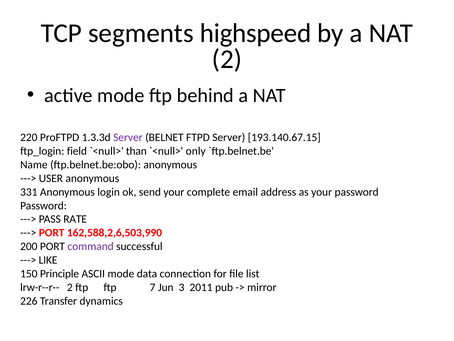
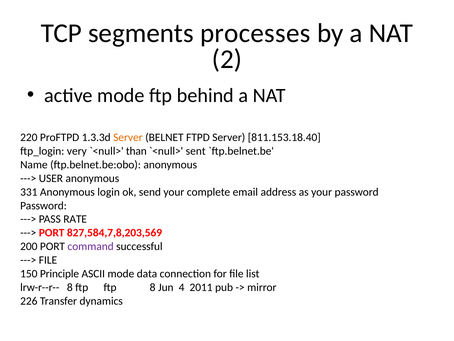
highspeed: highspeed -> processes
Server at (128, 137) colour: purple -> orange
193.140.67.15: 193.140.67.15 -> 811.153.18.40
field: field -> very
only: only -> sent
162,588,2,6,503,990: 162,588,2,6,503,990 -> 827,584,7,8,203,569
LIKE at (48, 260): LIKE -> FILE
lrw-r--r-- 2: 2 -> 8
ftp 7: 7 -> 8
3: 3 -> 4
